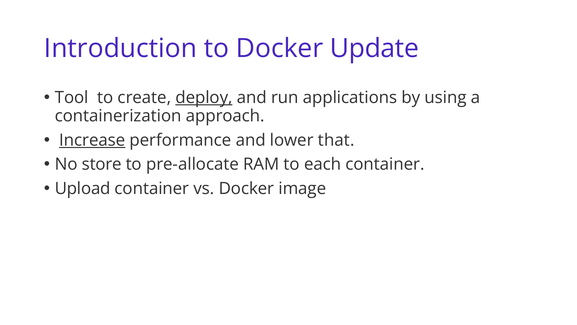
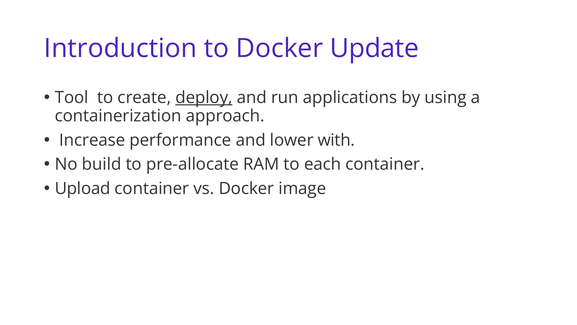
Increase underline: present -> none
that: that -> with
store: store -> build
